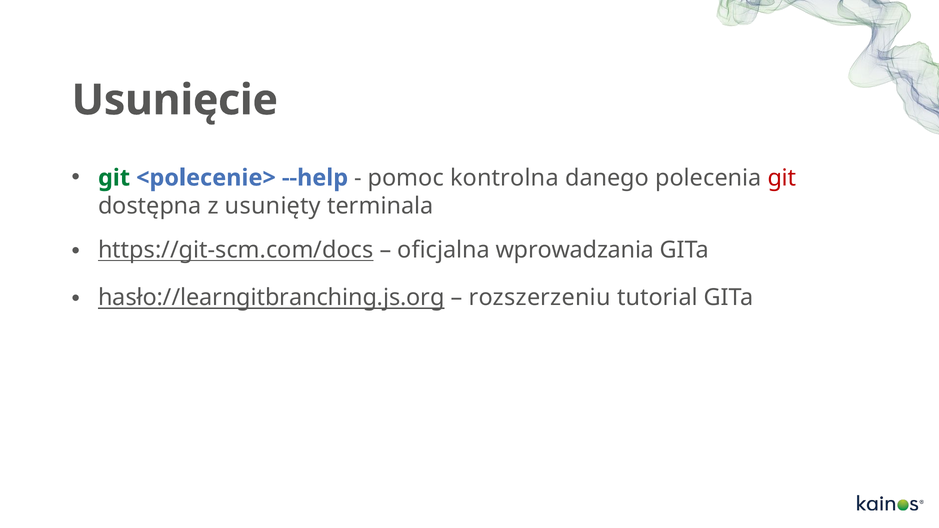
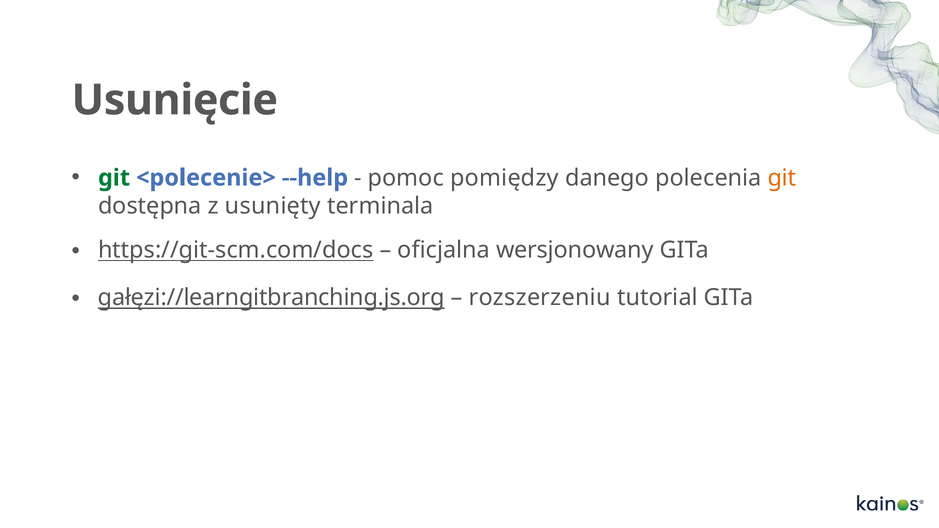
kontrolna: kontrolna -> pomiędzy
git at (782, 178) colour: red -> orange
wprowadzania: wprowadzania -> wersjonowany
hasło://learngitbranching.js.org: hasło://learngitbranching.js.org -> gałęzi://learngitbranching.js.org
